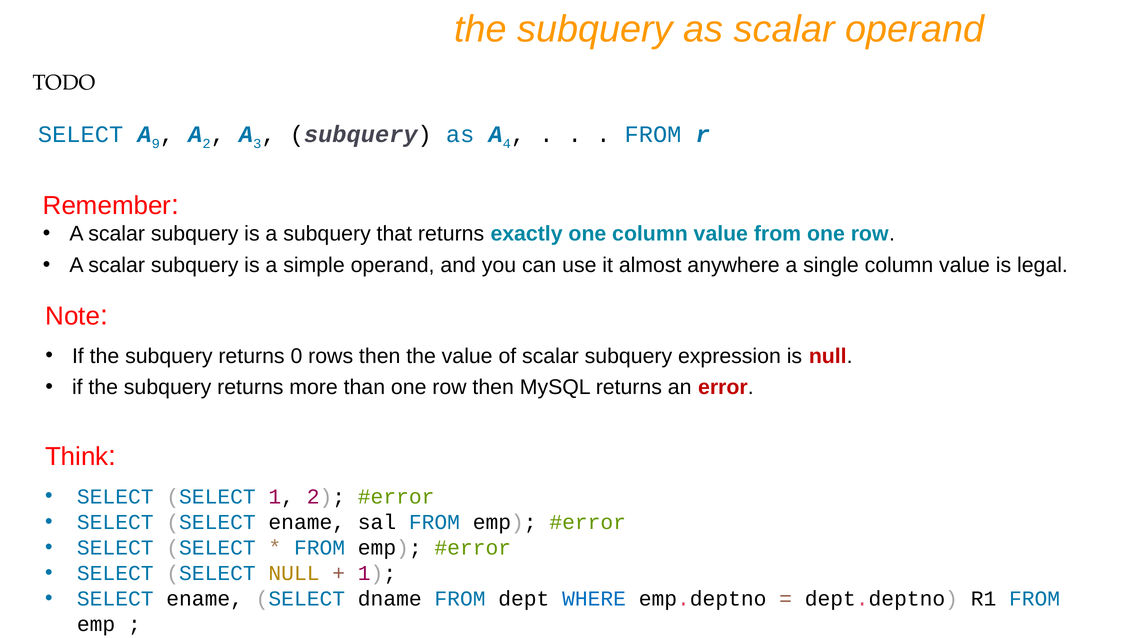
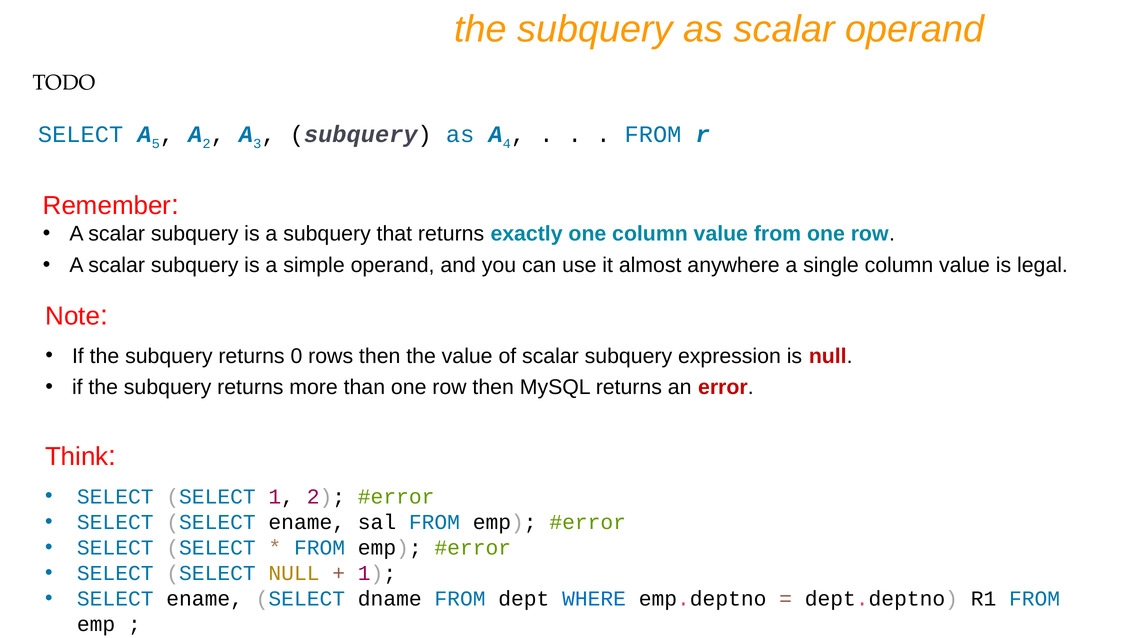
9: 9 -> 5
